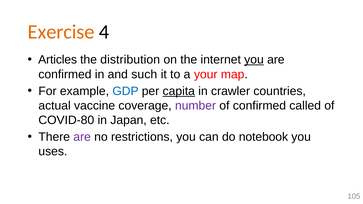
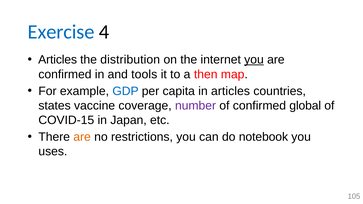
Exercise colour: orange -> blue
such: such -> tools
your: your -> then
capita underline: present -> none
in crawler: crawler -> articles
actual: actual -> states
called: called -> global
COVID-80: COVID-80 -> COVID-15
are at (82, 137) colour: purple -> orange
